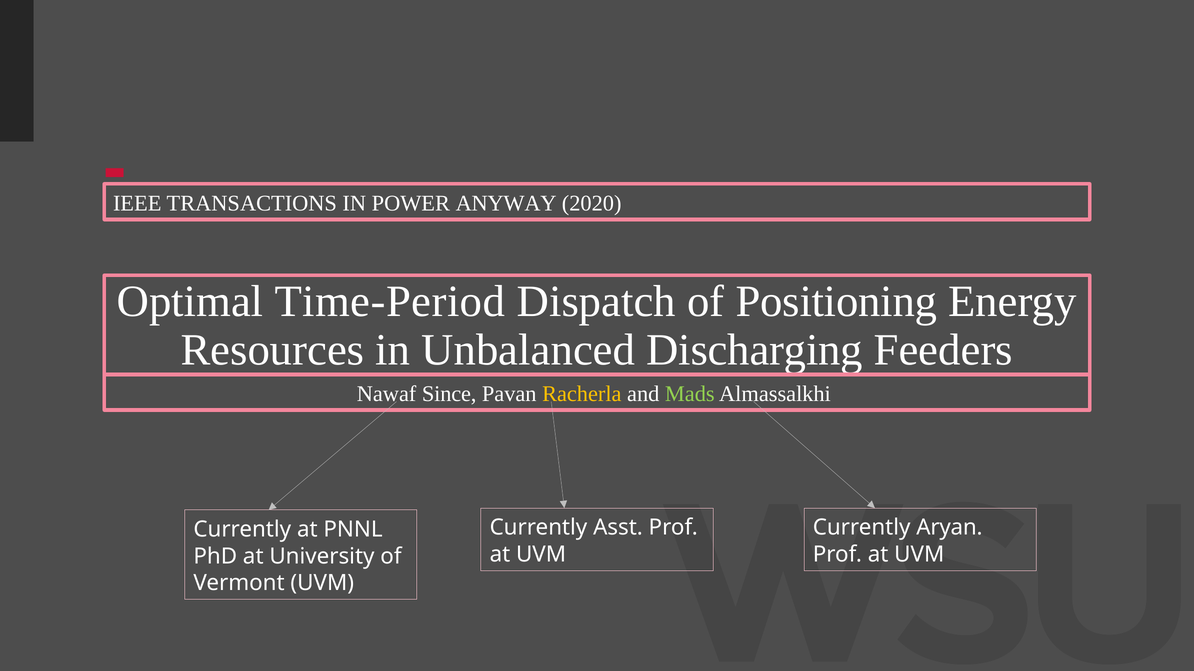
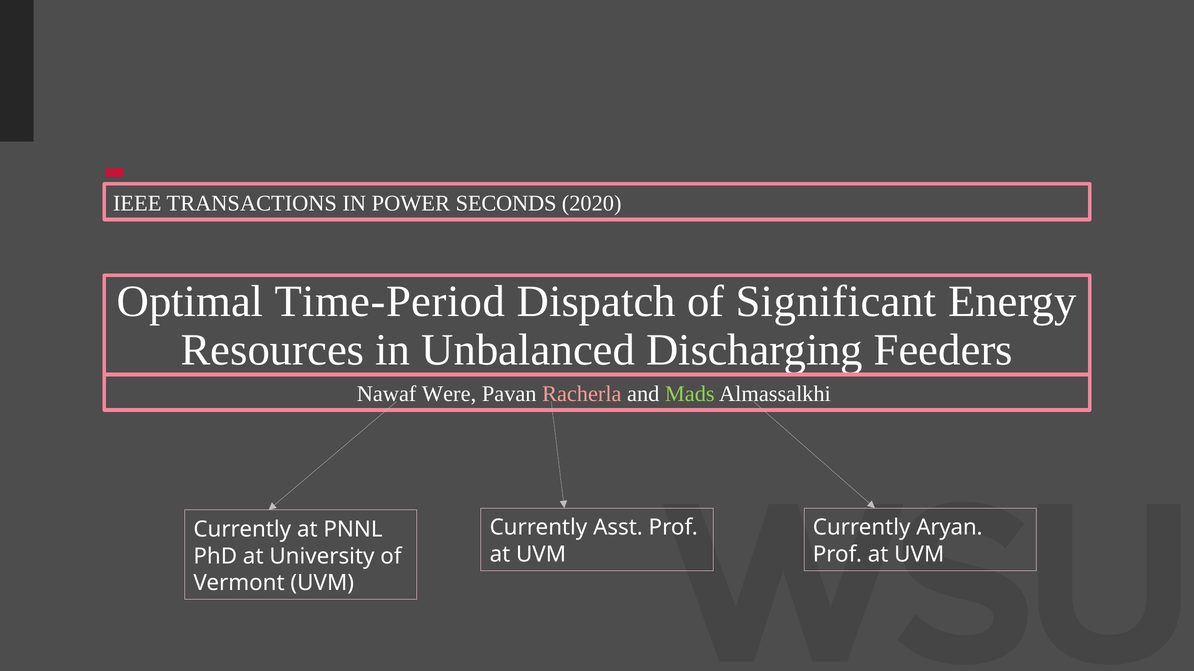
ANYWAY: ANYWAY -> SECONDS
Positioning: Positioning -> Significant
Since: Since -> Were
Racherla colour: yellow -> pink
